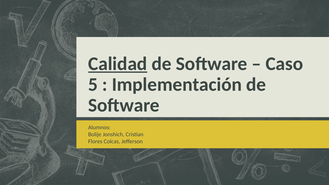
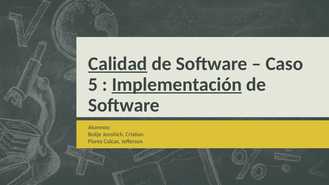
Implementación underline: none -> present
